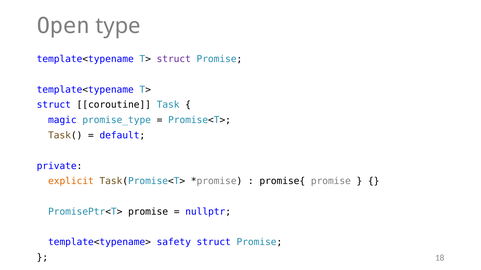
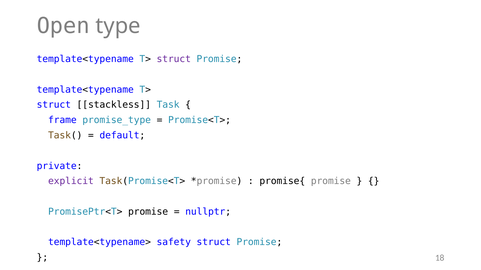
coroutine: coroutine -> stackless
magic: magic -> frame
explicit colour: orange -> purple
